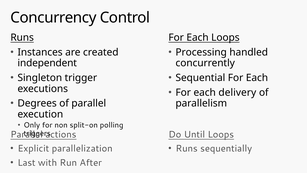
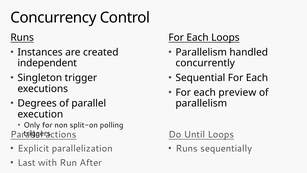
Processing at (201, 52): Processing -> Parallelism
delivery: delivery -> preview
